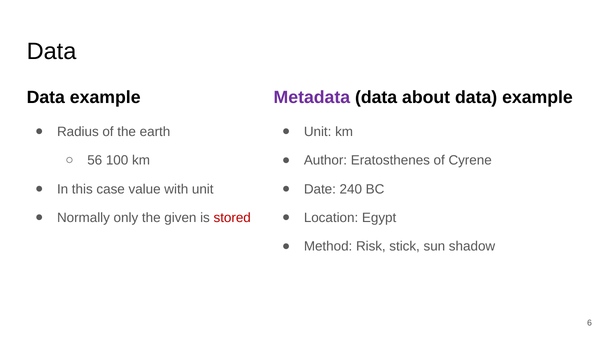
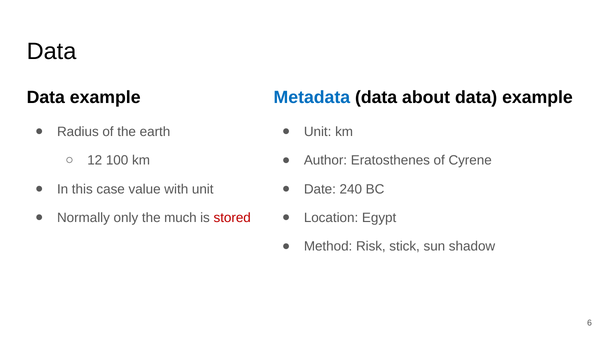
Metadata colour: purple -> blue
56: 56 -> 12
given: given -> much
